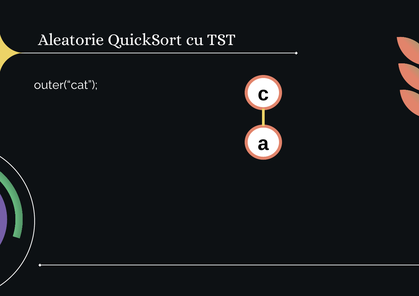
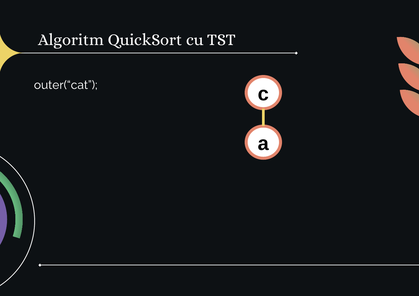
Aleatorie: Aleatorie -> Algoritm
